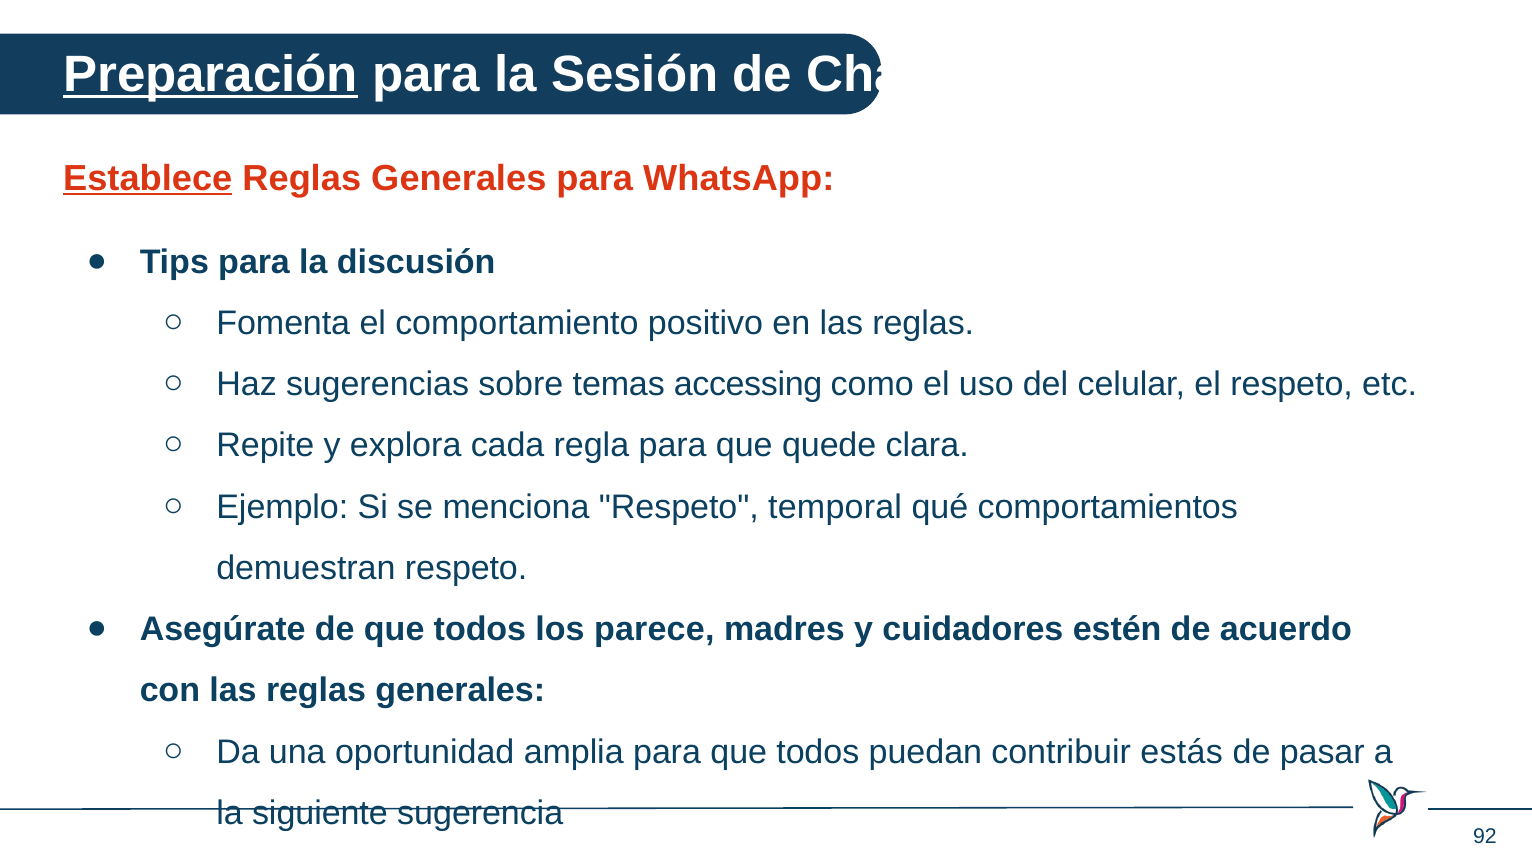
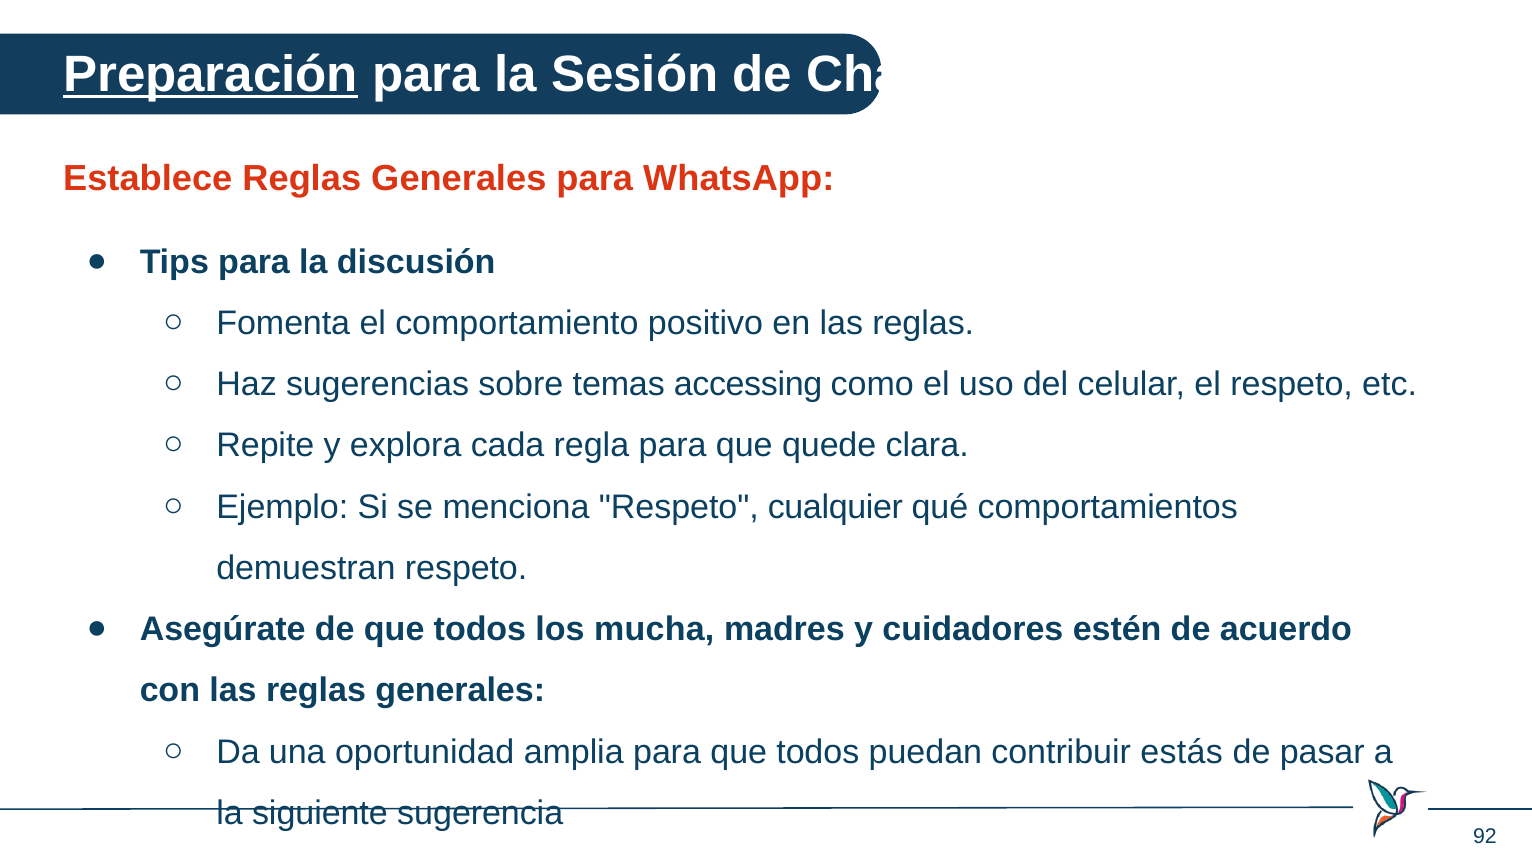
Establece underline: present -> none
temporal: temporal -> cualquier
parece: parece -> mucha
